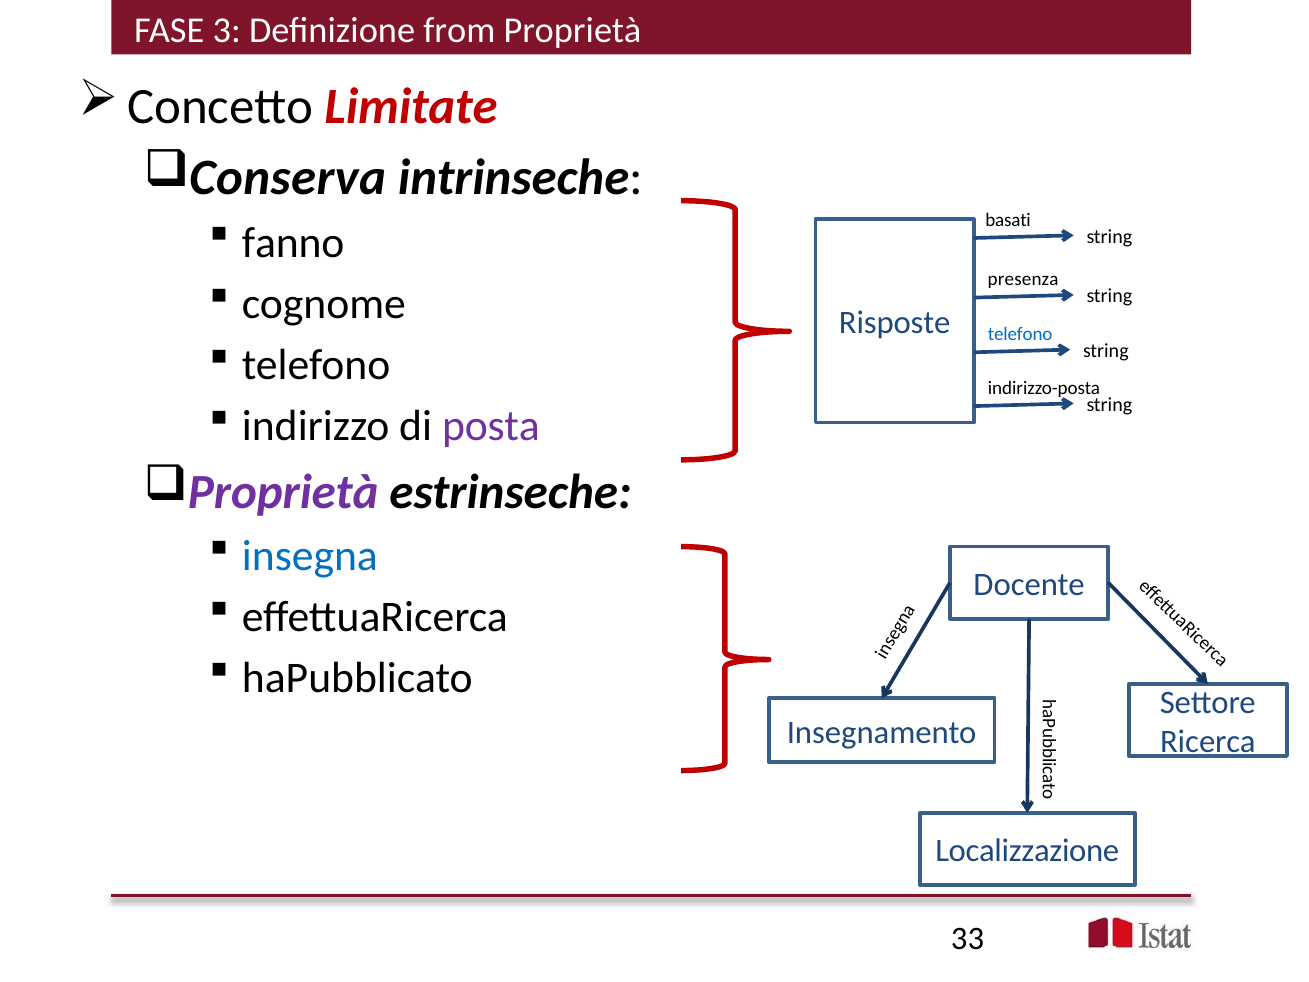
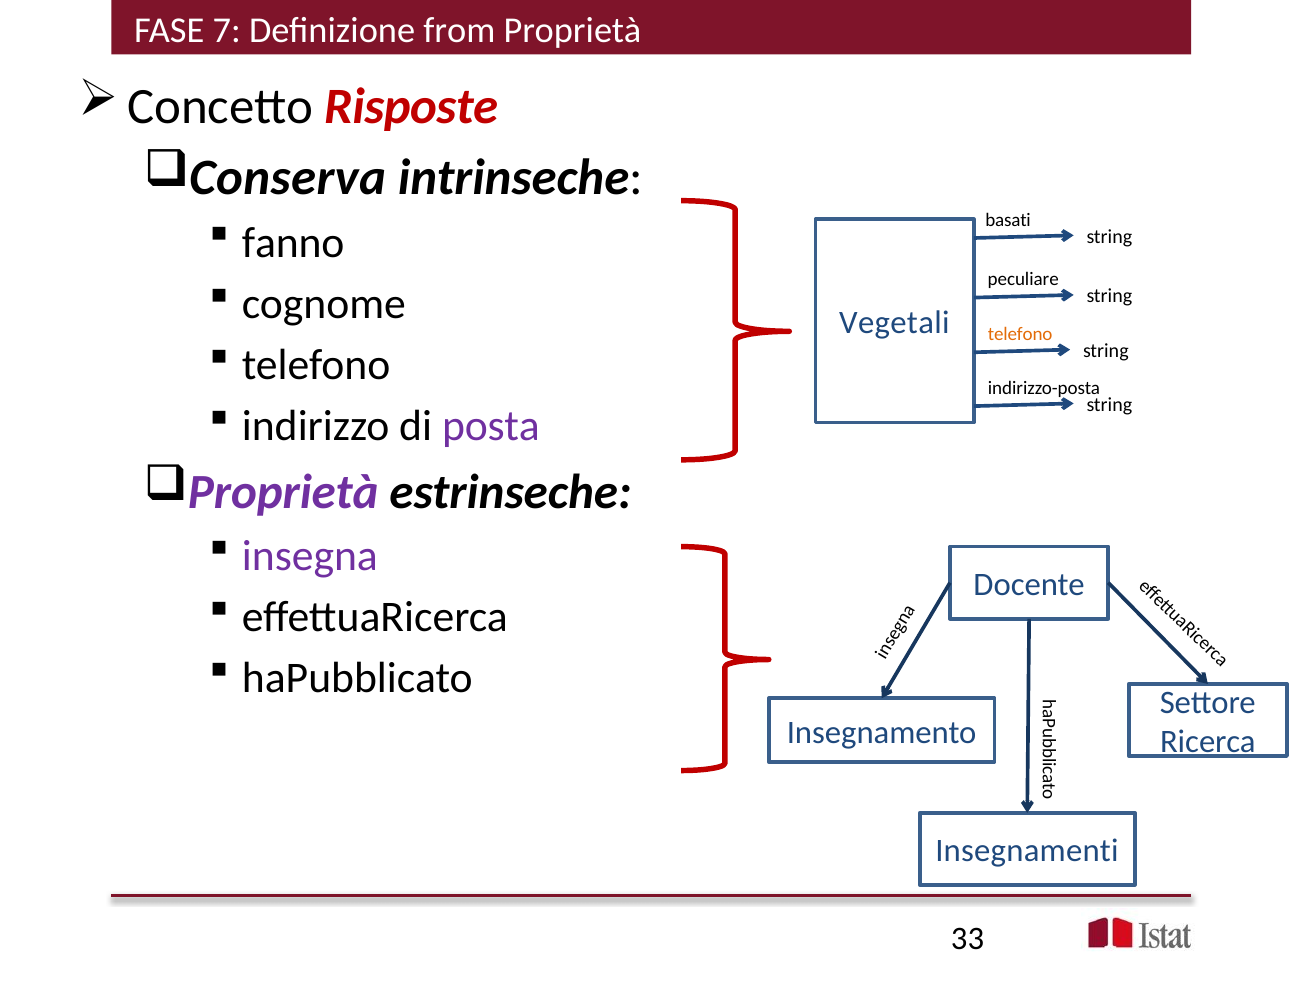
3: 3 -> 7
Limitate: Limitate -> Risposte
presenza: presenza -> peculiare
Risposte: Risposte -> Vegetali
telefono at (1020, 334) colour: blue -> orange
insegna colour: blue -> purple
Localizzazione: Localizzazione -> Insegnamenti
